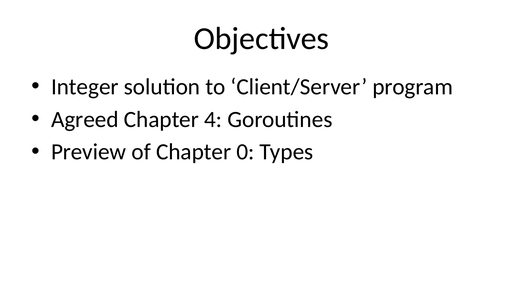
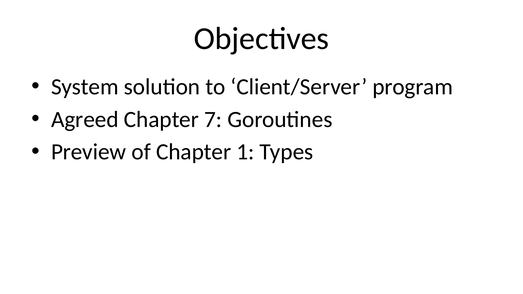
Integer: Integer -> System
4: 4 -> 7
0: 0 -> 1
